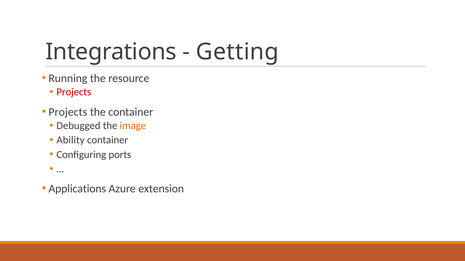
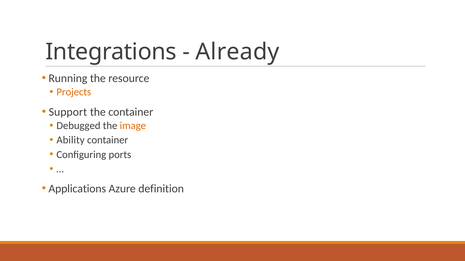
Getting: Getting -> Already
Projects at (74, 92) colour: red -> orange
Projects at (68, 112): Projects -> Support
extension: extension -> definition
